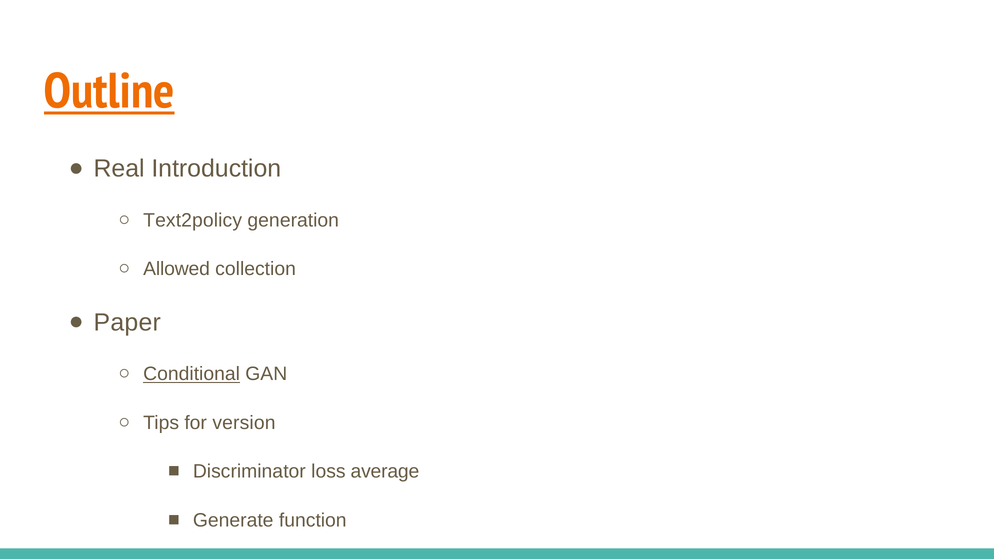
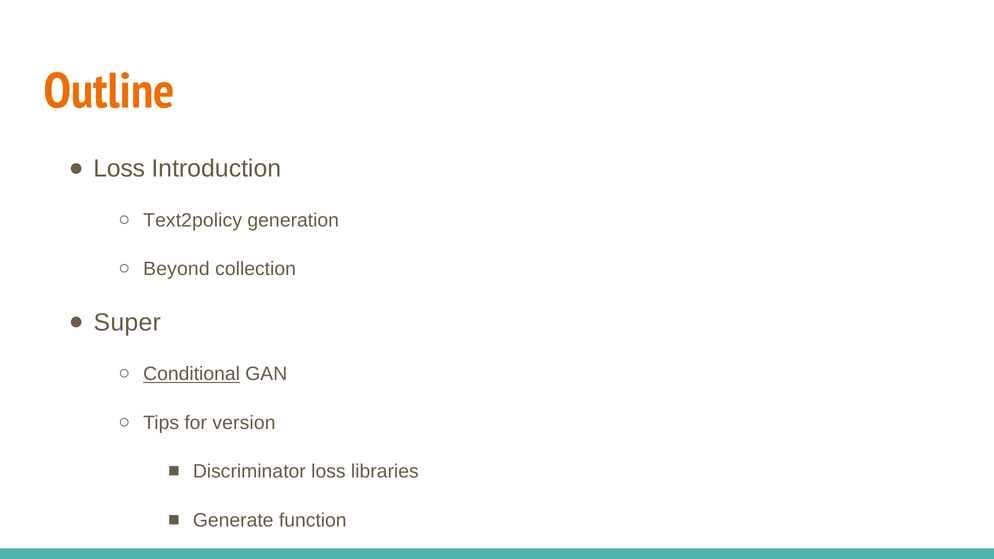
Outline underline: present -> none
Real at (119, 169): Real -> Loss
Allowed: Allowed -> Beyond
Paper: Paper -> Super
average: average -> libraries
